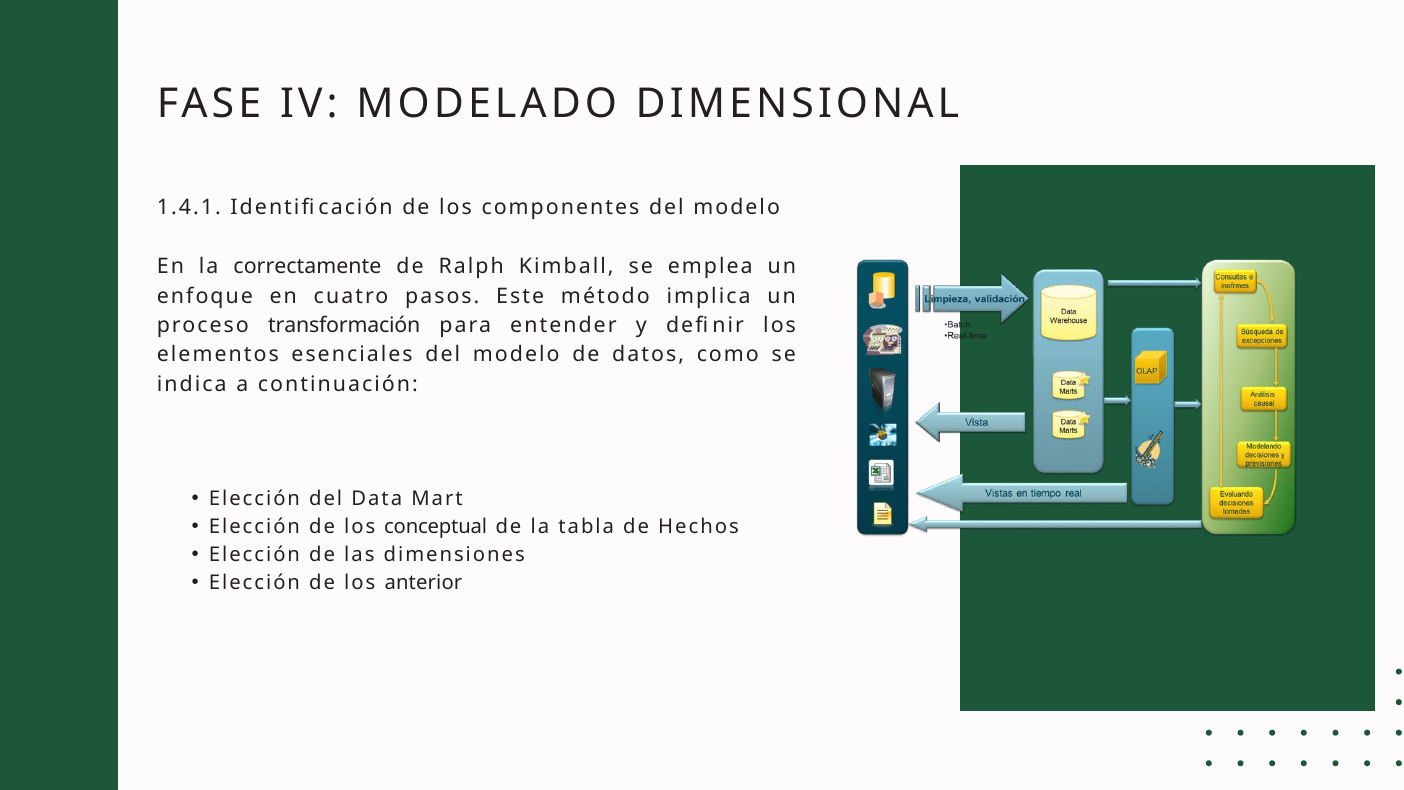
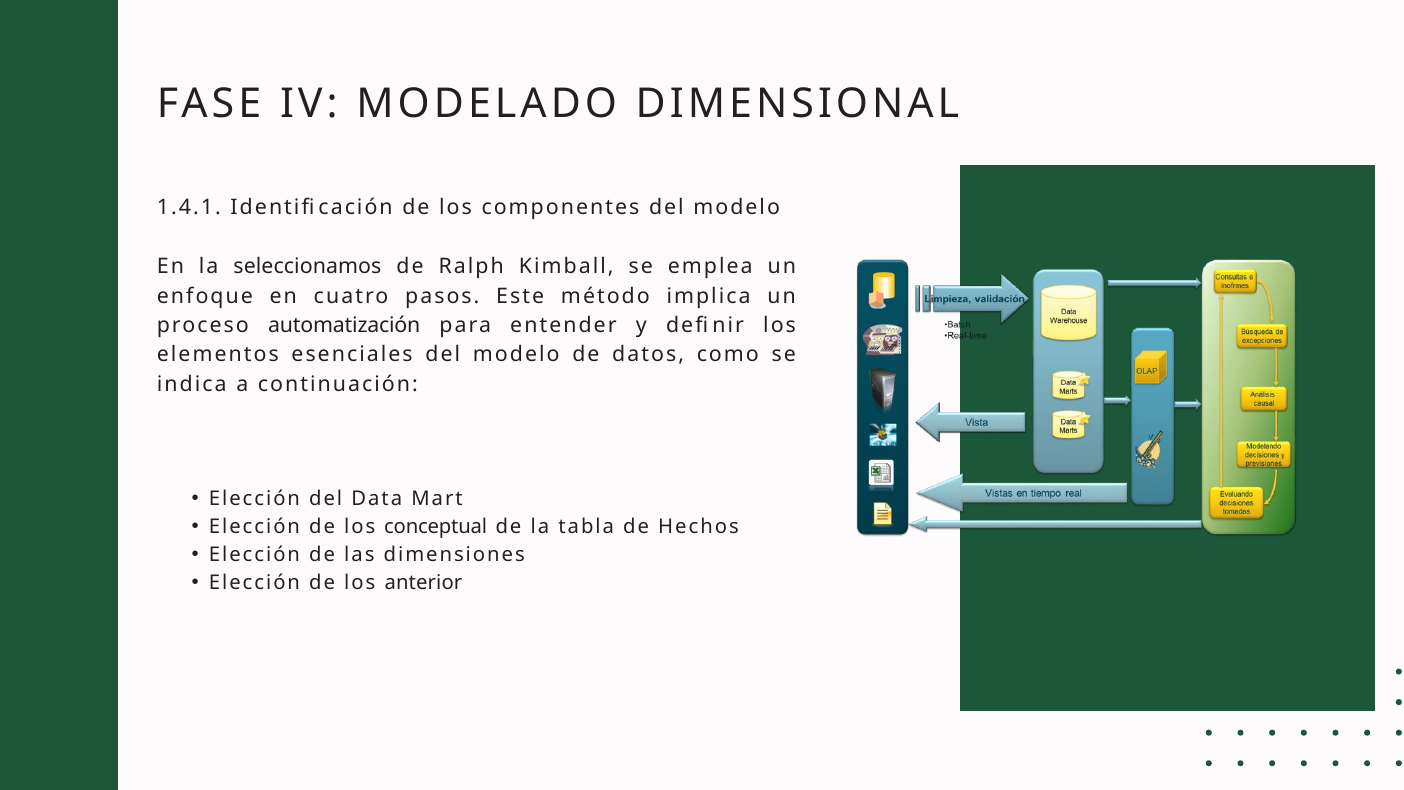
correctamente: correctamente -> seleccionamos
transformación: transformación -> automatización
